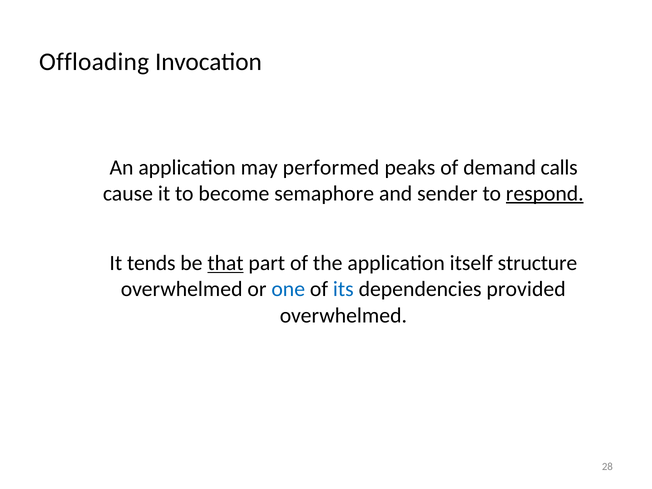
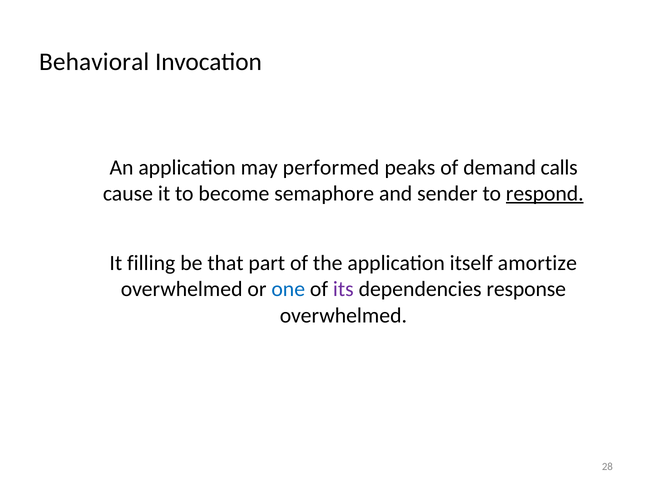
Offloading: Offloading -> Behavioral
tends: tends -> filling
that underline: present -> none
structure: structure -> amortize
its colour: blue -> purple
provided: provided -> response
